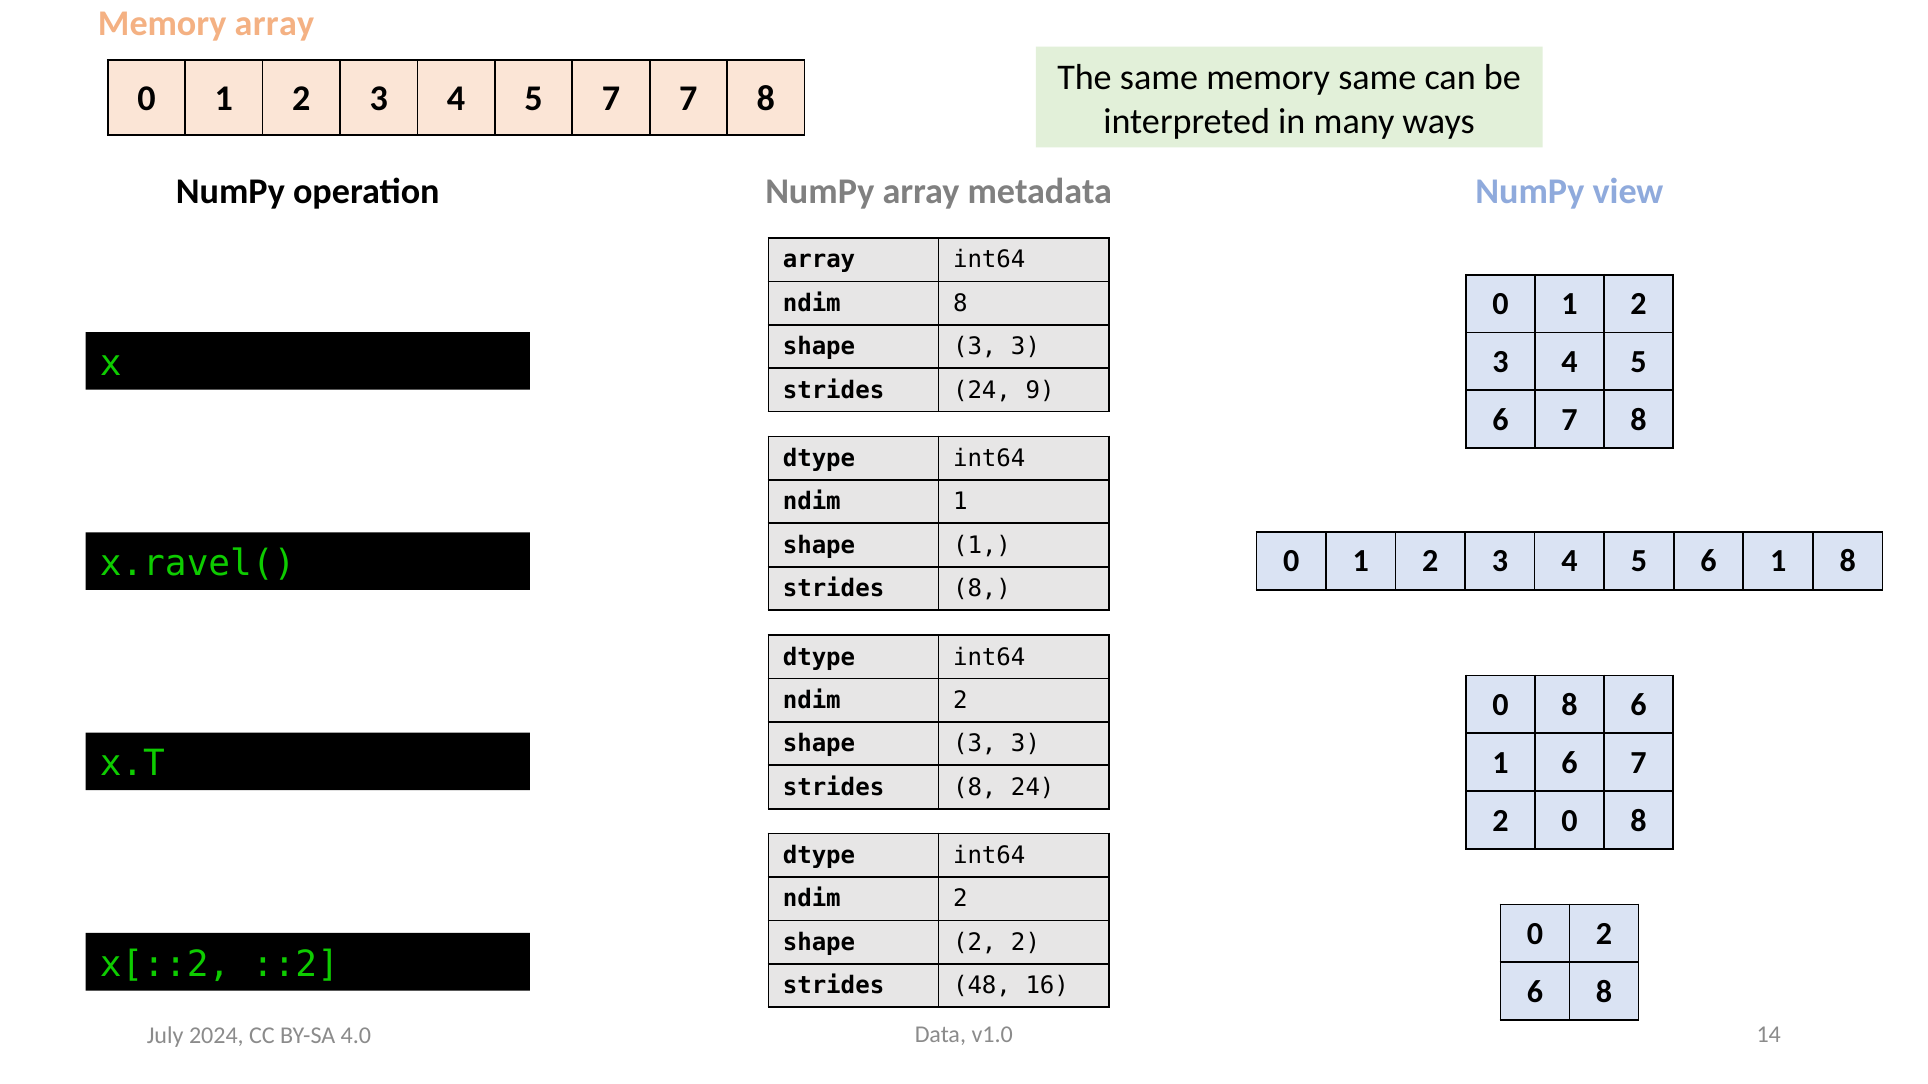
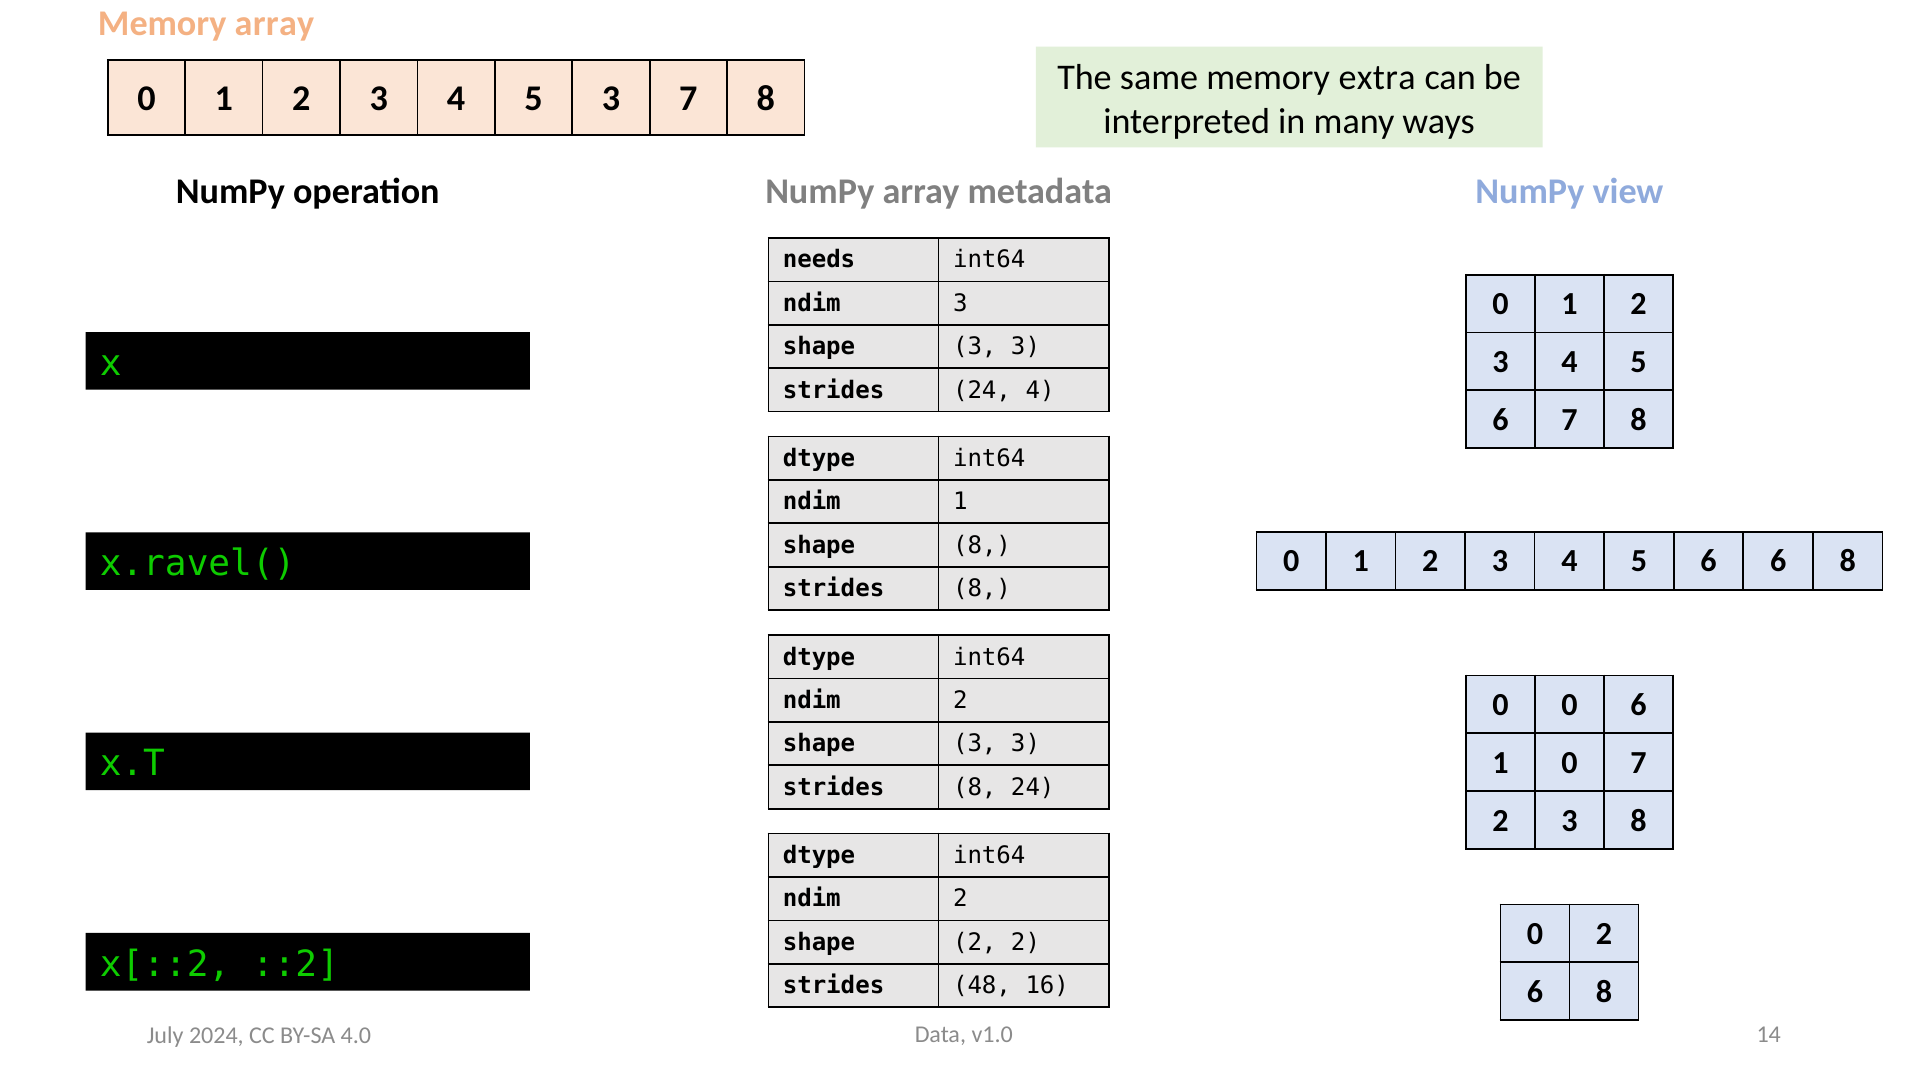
memory same: same -> extra
5 7: 7 -> 3
array at (819, 260): array -> needs
ndim 8: 8 -> 3
24 9: 9 -> 4
shape 1: 1 -> 8
5 6 1: 1 -> 6
8 at (1570, 705): 8 -> 0
1 6: 6 -> 0
0 at (1570, 821): 0 -> 3
